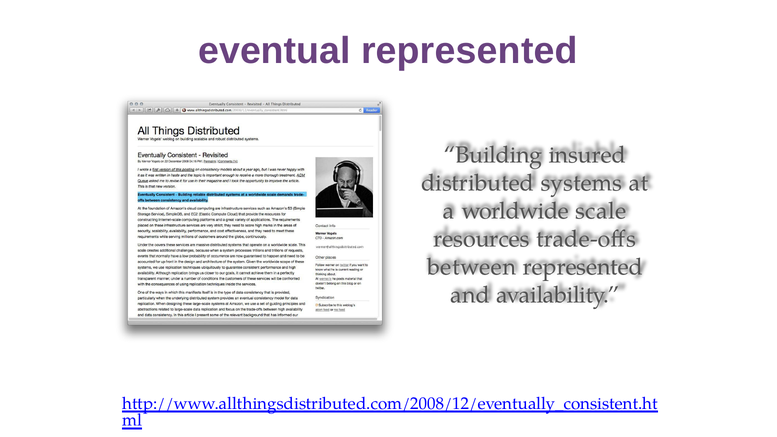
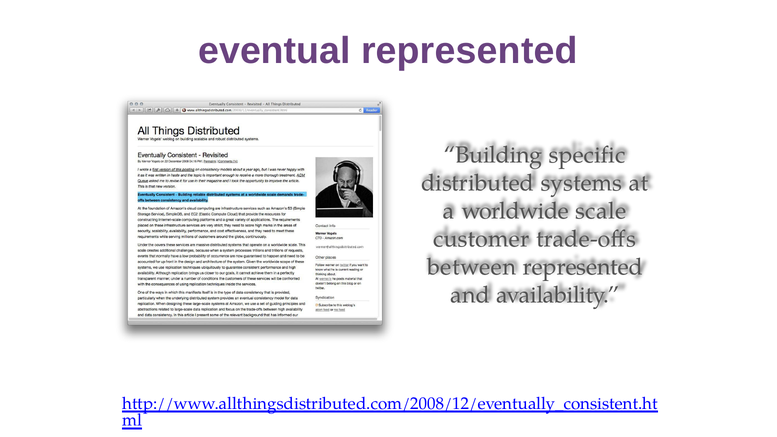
insured: insured -> specific
resources: resources -> customer
